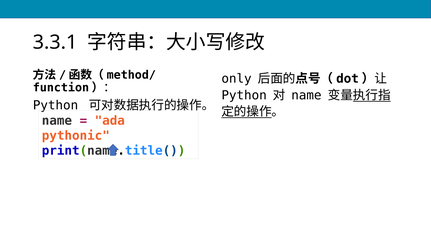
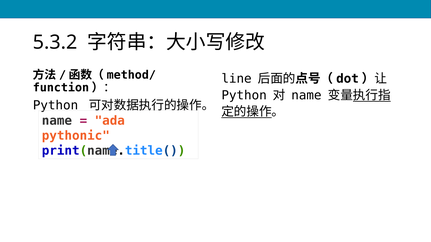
3.3.1: 3.3.1 -> 5.3.2
only: only -> line
